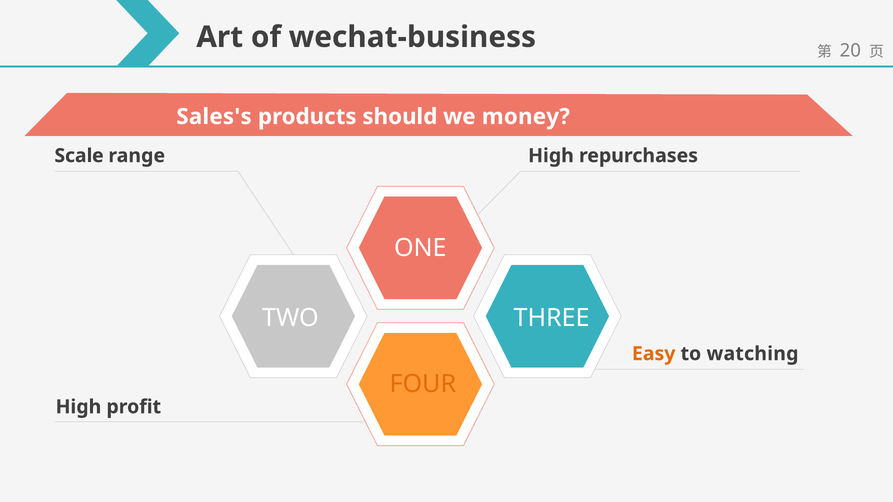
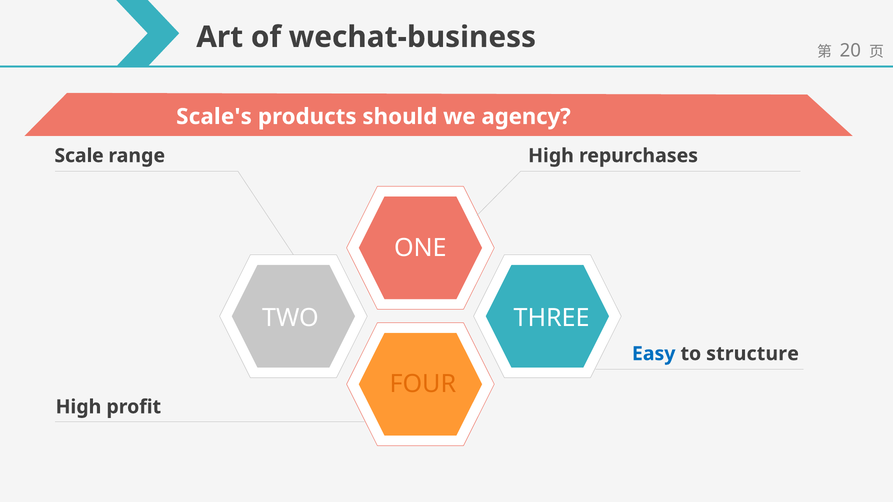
Sales's: Sales's -> Scale's
money: money -> agency
Easy colour: orange -> blue
watching: watching -> structure
